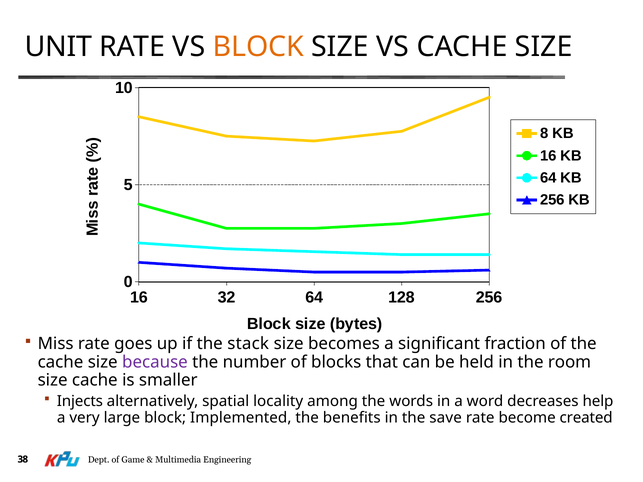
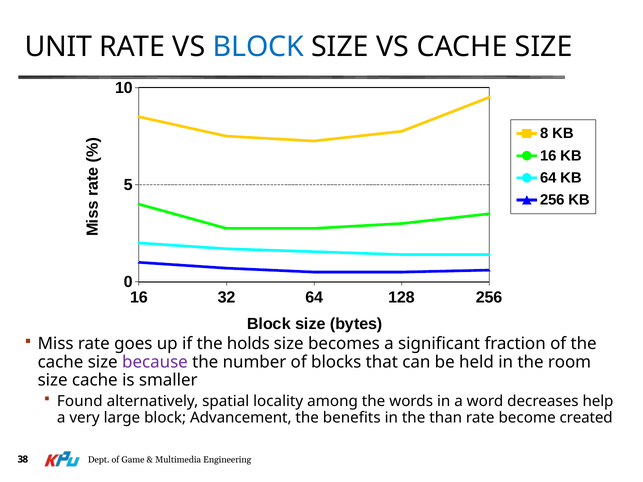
BLOCK at (258, 47) colour: orange -> blue
stack: stack -> holds
Injects: Injects -> Found
Implemented: Implemented -> Advancement
save: save -> than
